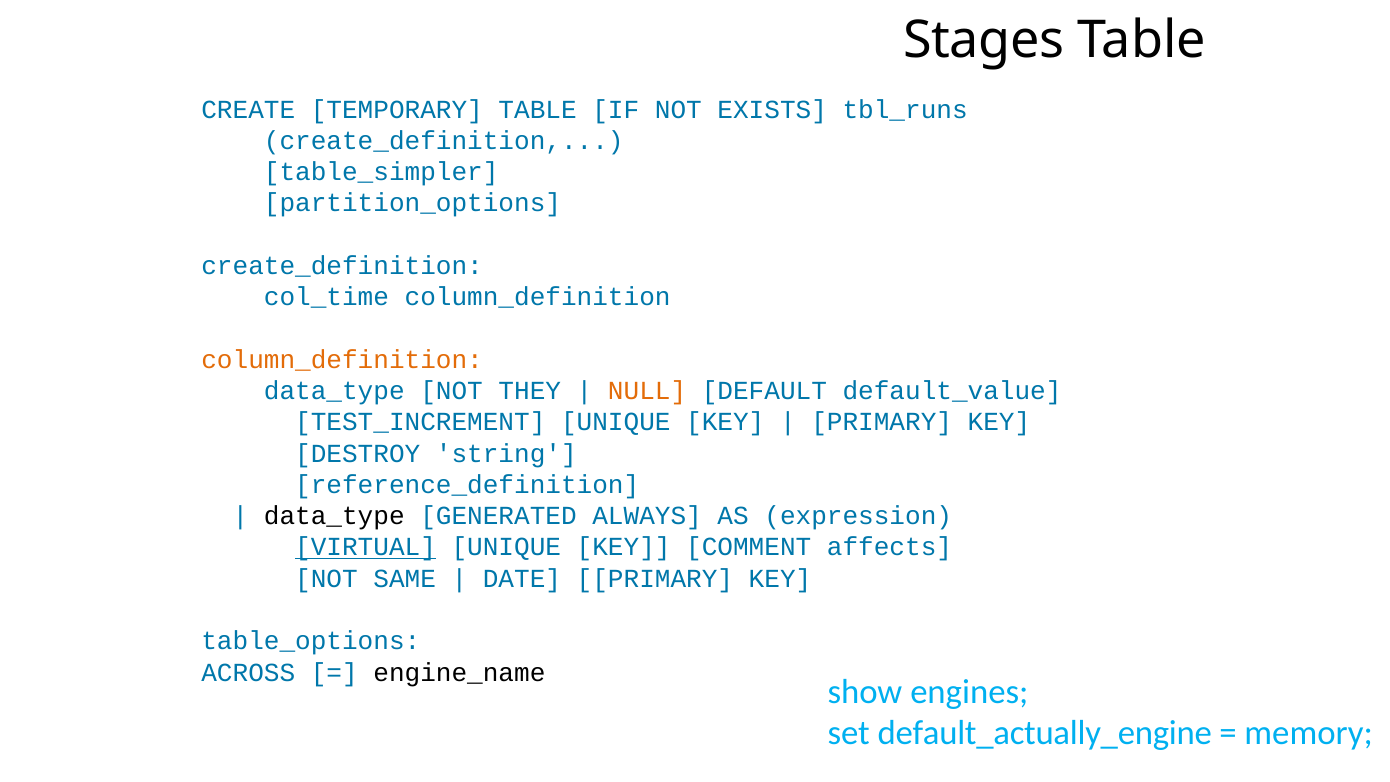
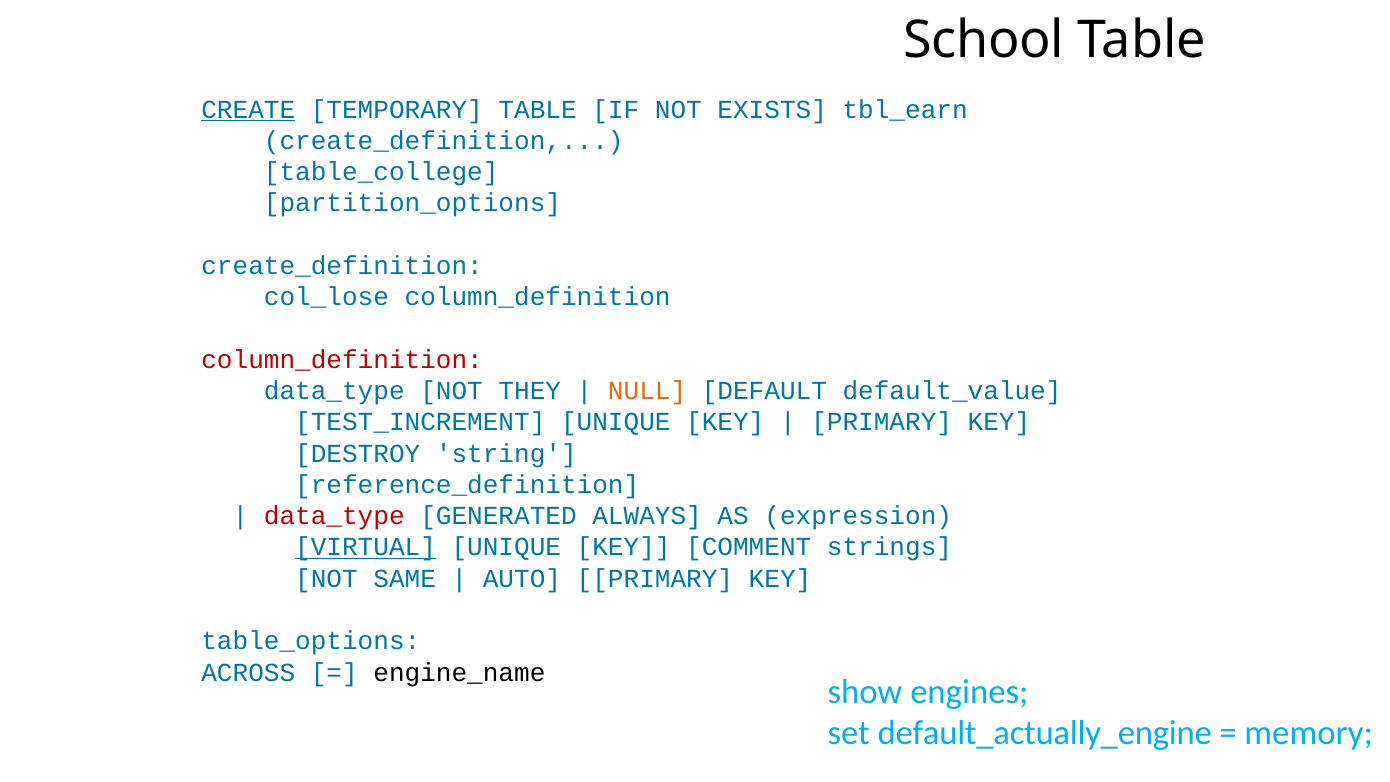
Stages: Stages -> School
CREATE underline: none -> present
tbl_runs: tbl_runs -> tbl_earn
table_simpler: table_simpler -> table_college
col_time: col_time -> col_lose
column_definition at (342, 360) colour: orange -> red
data_type at (334, 516) colour: black -> red
affects: affects -> strings
DATE: DATE -> AUTO
